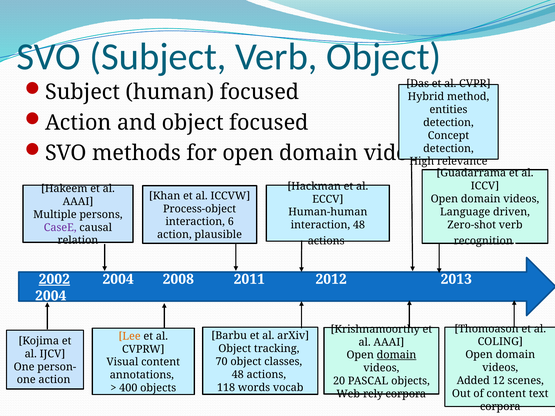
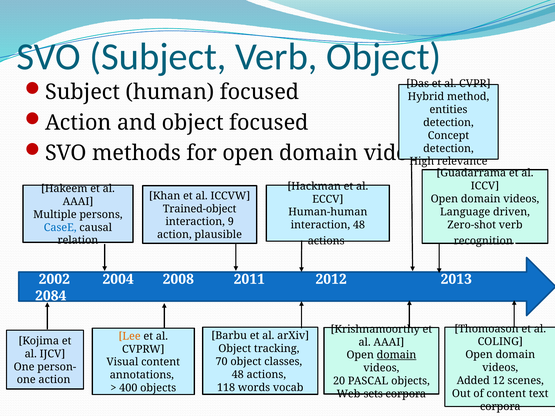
Process-object: Process-object -> Trained-object
6: 6 -> 9
CaseE colour: purple -> blue
2002 underline: present -> none
2004 at (51, 296): 2004 -> 2084
Web-rely: Web-rely -> Web-sets
